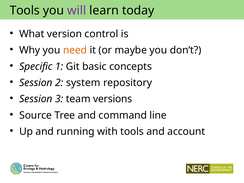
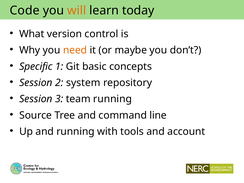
Tools at (25, 11): Tools -> Code
will colour: purple -> orange
team versions: versions -> running
